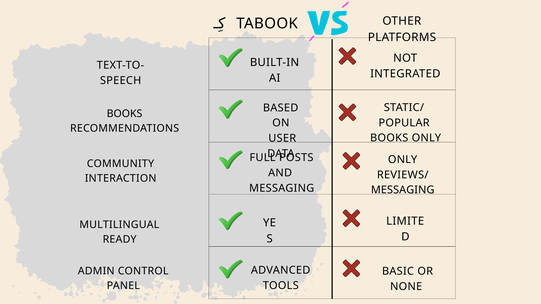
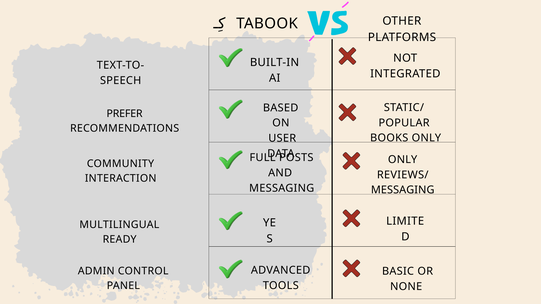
BOOKS at (125, 114): BOOKS -> PREFER
